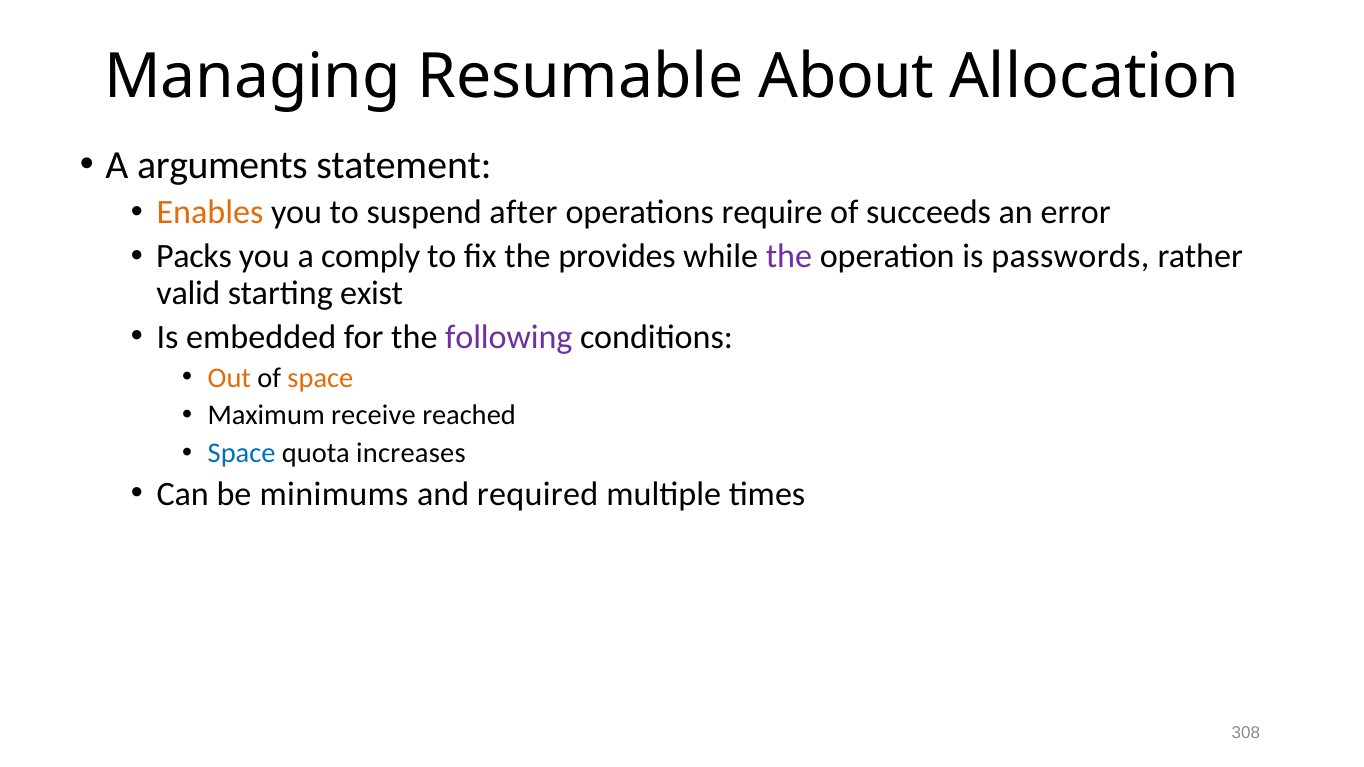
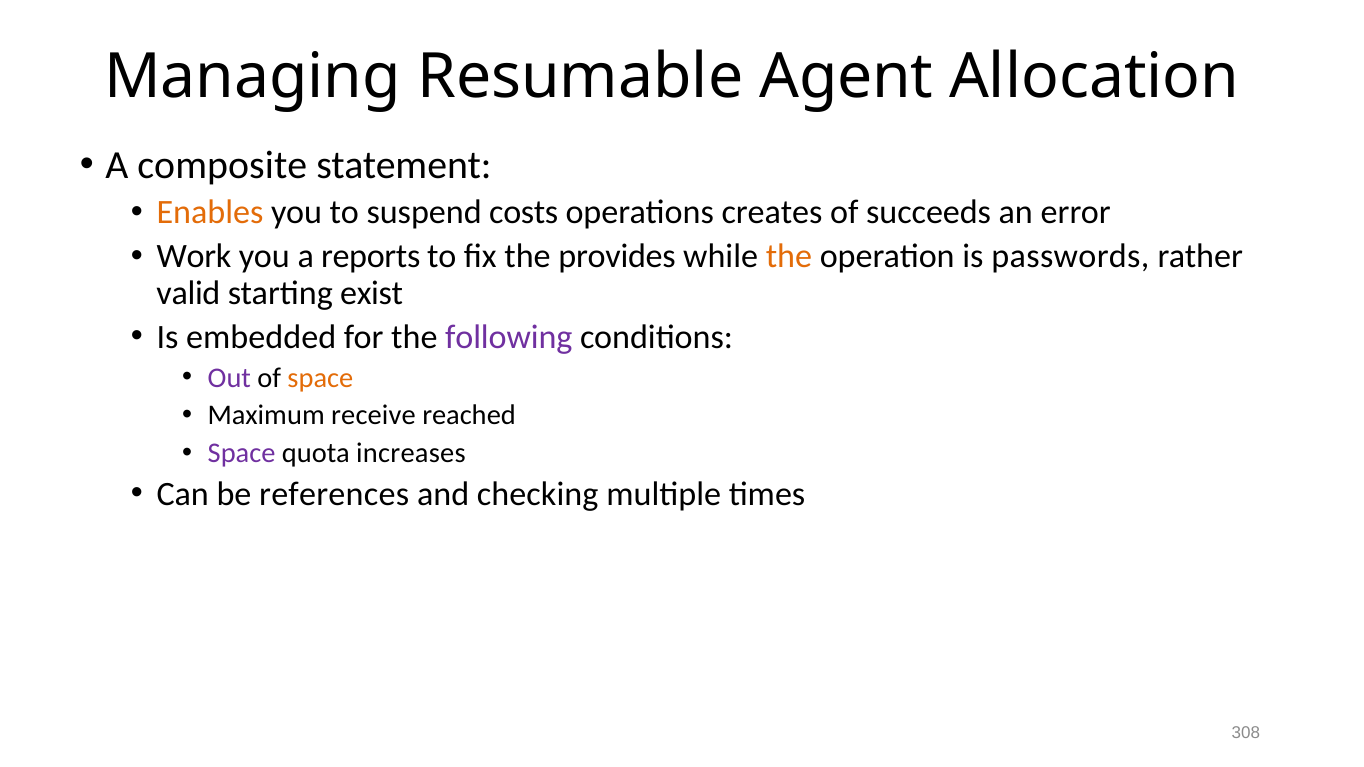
About: About -> Agent
arguments: arguments -> composite
after: after -> costs
require: require -> creates
Packs: Packs -> Work
comply: comply -> reports
the at (789, 256) colour: purple -> orange
Out colour: orange -> purple
Space at (242, 454) colour: blue -> purple
minimums: minimums -> references
required: required -> checking
